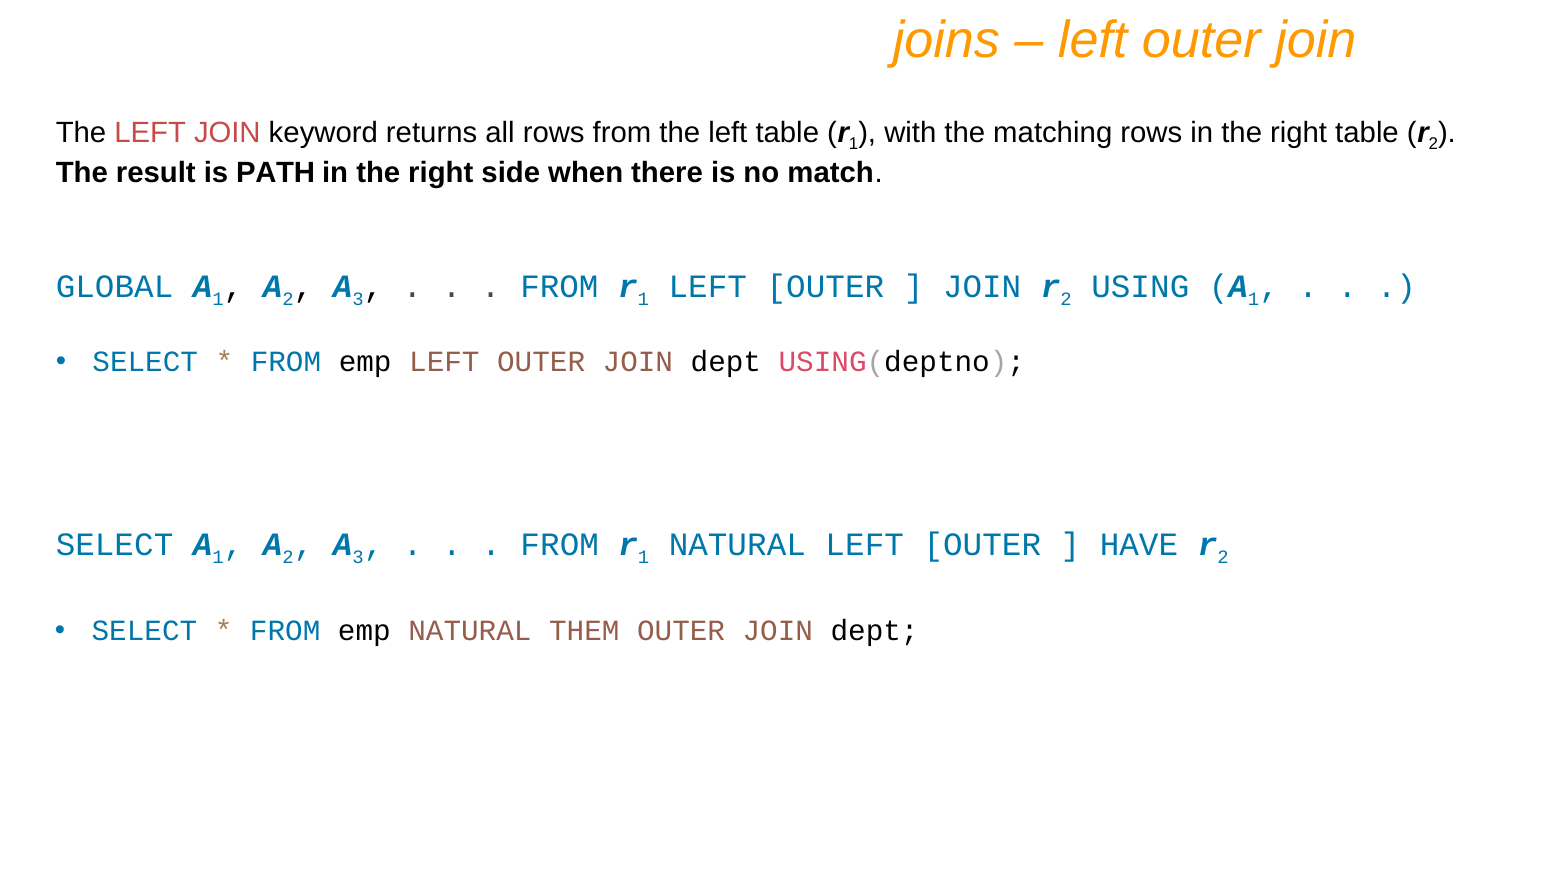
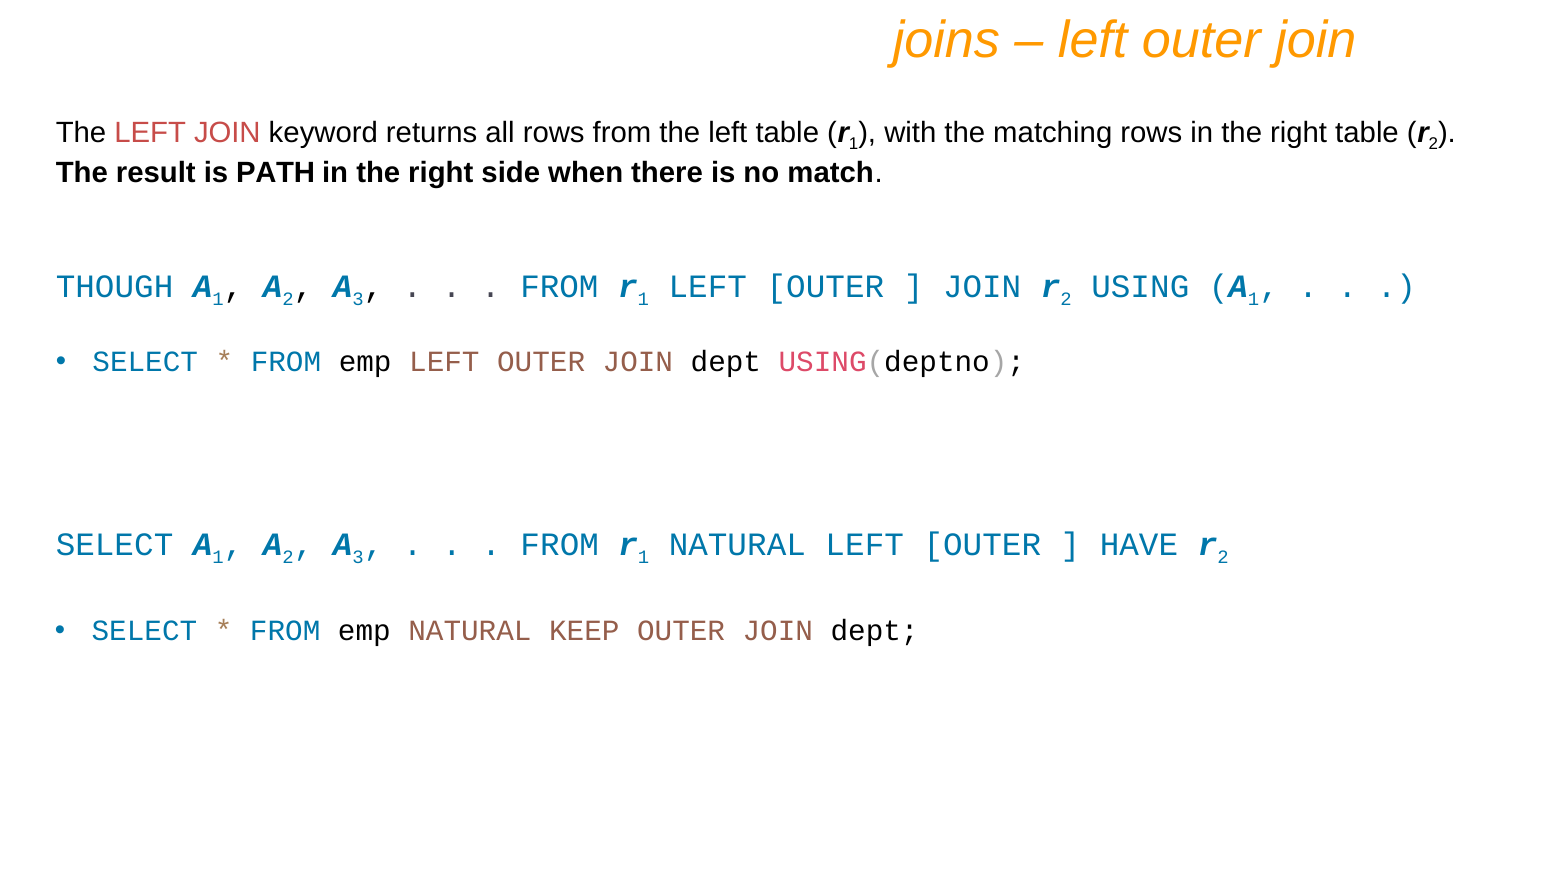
GLOBAL: GLOBAL -> THOUGH
THEM: THEM -> KEEP
